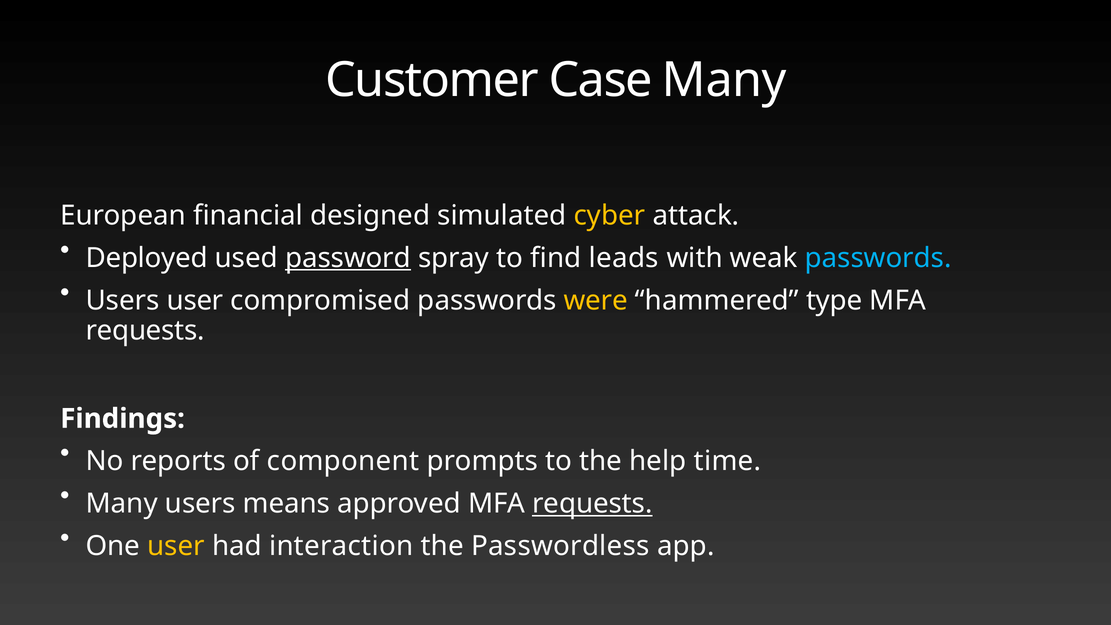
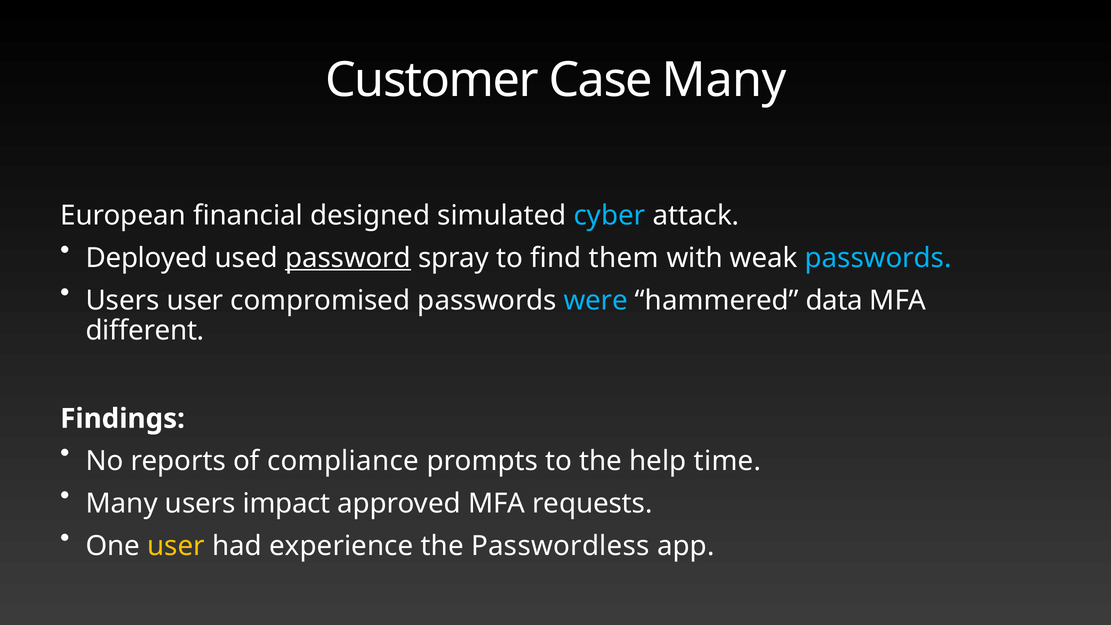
cyber colour: yellow -> light blue
leads: leads -> them
were colour: yellow -> light blue
type: type -> data
requests at (145, 330): requests -> different
component: component -> compliance
means: means -> impact
requests at (592, 504) underline: present -> none
interaction: interaction -> experience
